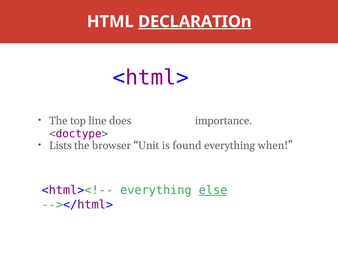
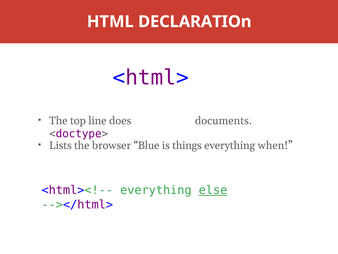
DECLARATIOn underline: present -> none
importance: importance -> documents
Unit: Unit -> Blue
found: found -> things
